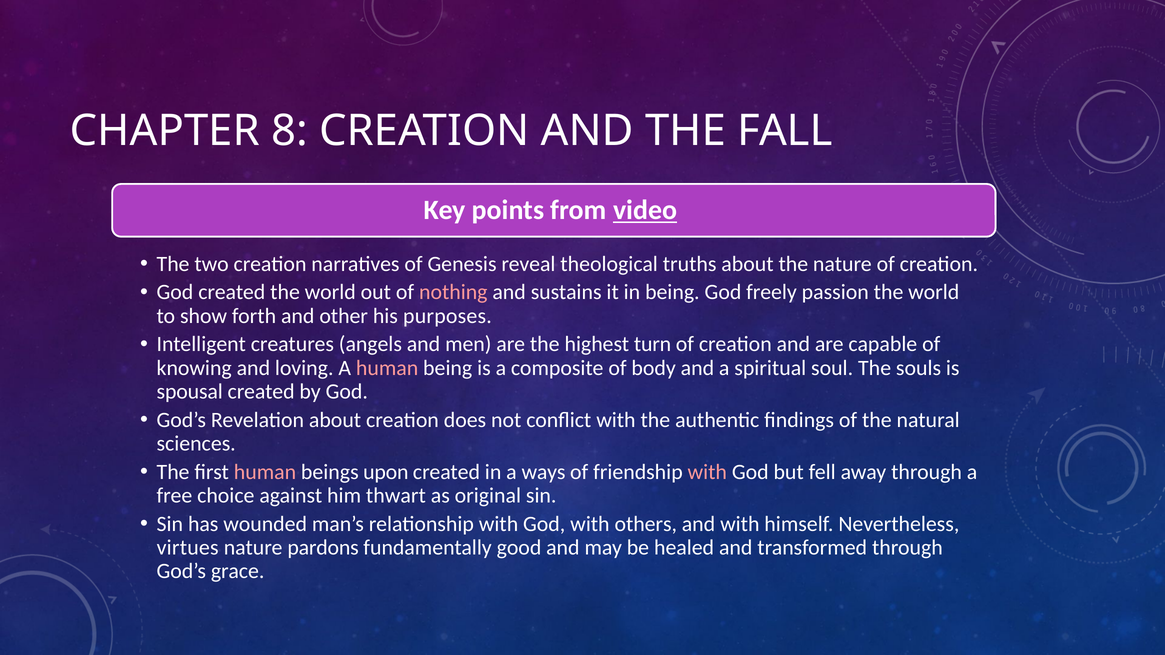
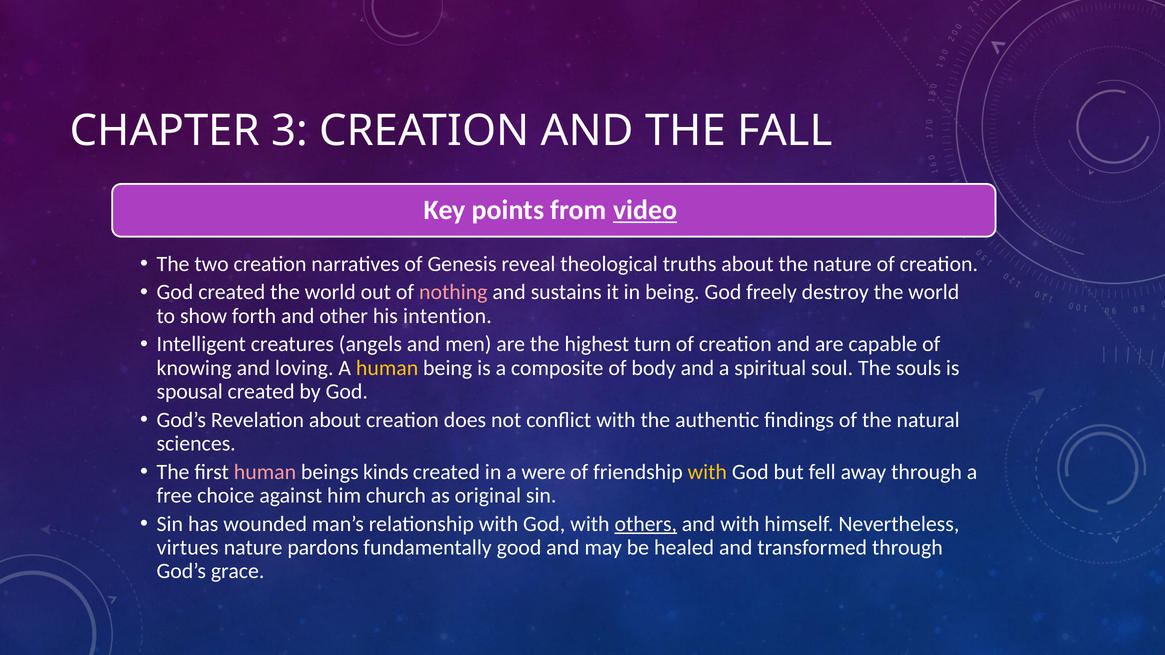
8: 8 -> 3
passion: passion -> destroy
purposes: purposes -> intention
human at (387, 368) colour: pink -> yellow
upon: upon -> kinds
ways: ways -> were
with at (707, 472) colour: pink -> yellow
thwart: thwart -> church
others underline: none -> present
